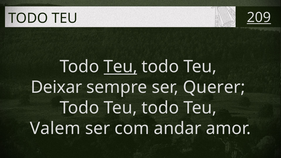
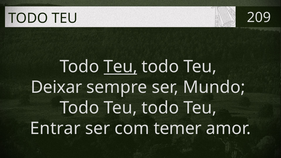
209 underline: present -> none
Querer: Querer -> Mundo
Valem: Valem -> Entrar
andar: andar -> temer
